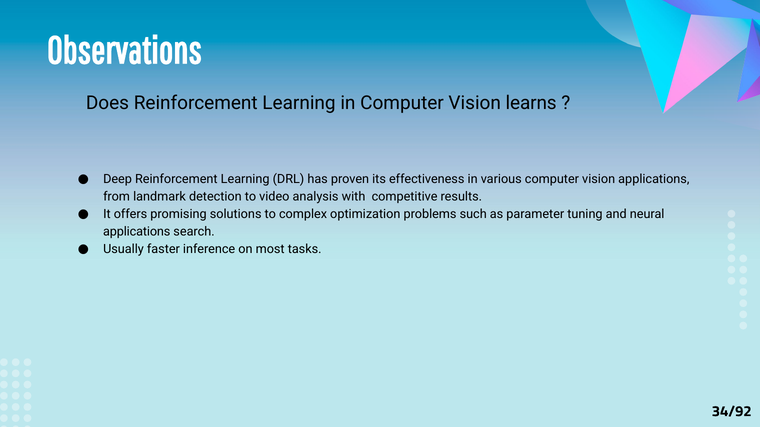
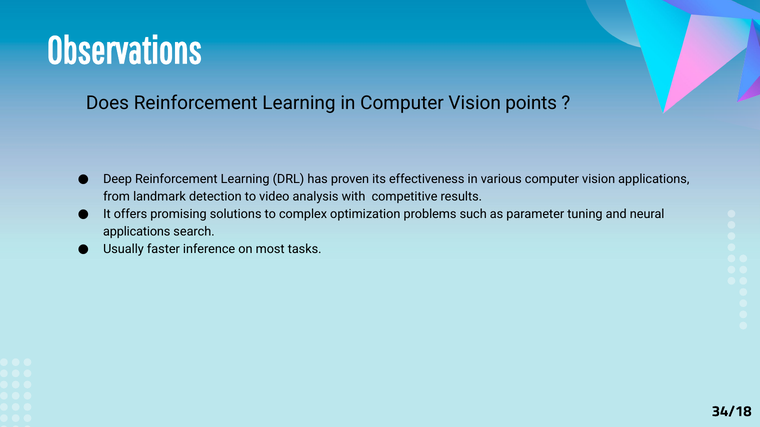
learns: learns -> points
34/92: 34/92 -> 34/18
